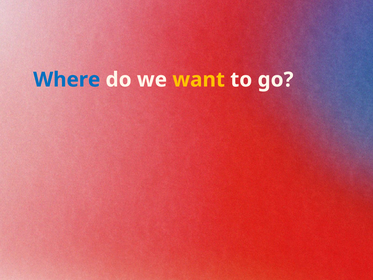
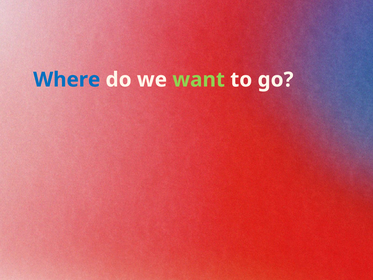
want colour: yellow -> light green
